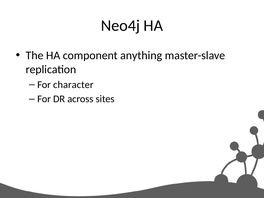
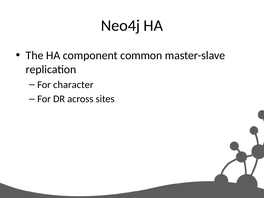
anything: anything -> common
